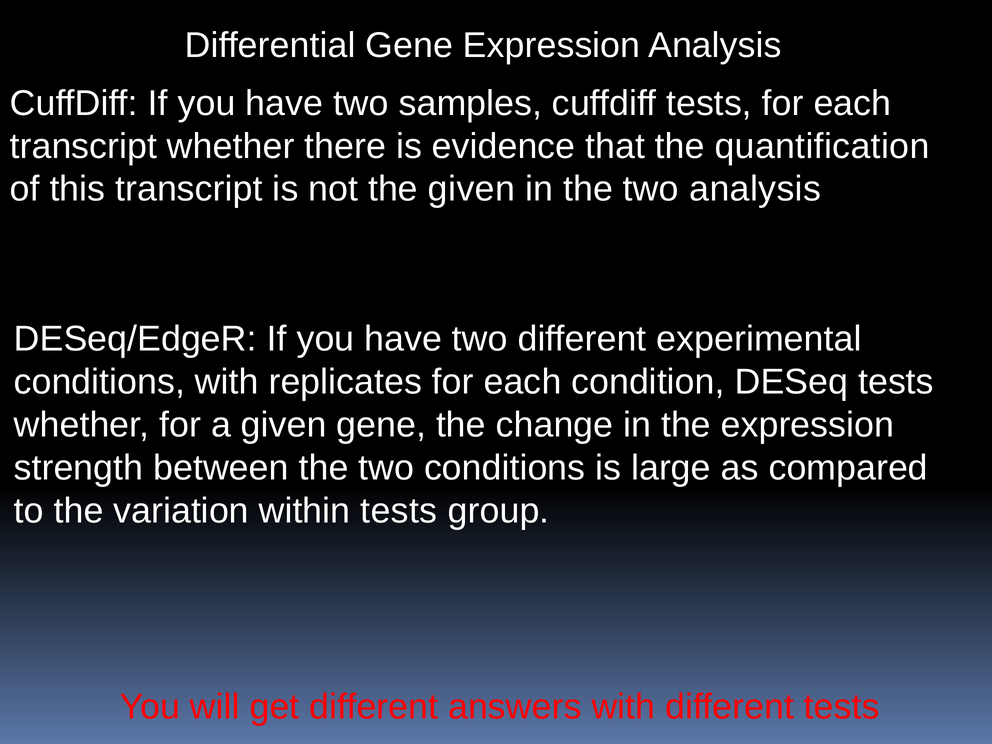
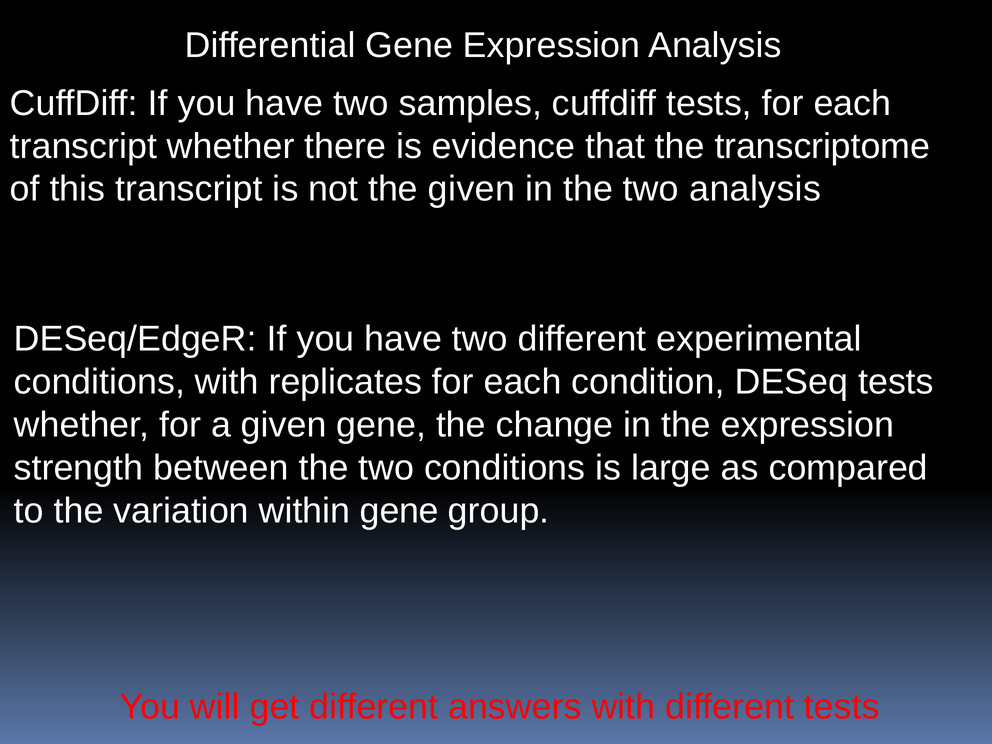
quantification: quantification -> transcriptome
within tests: tests -> gene
